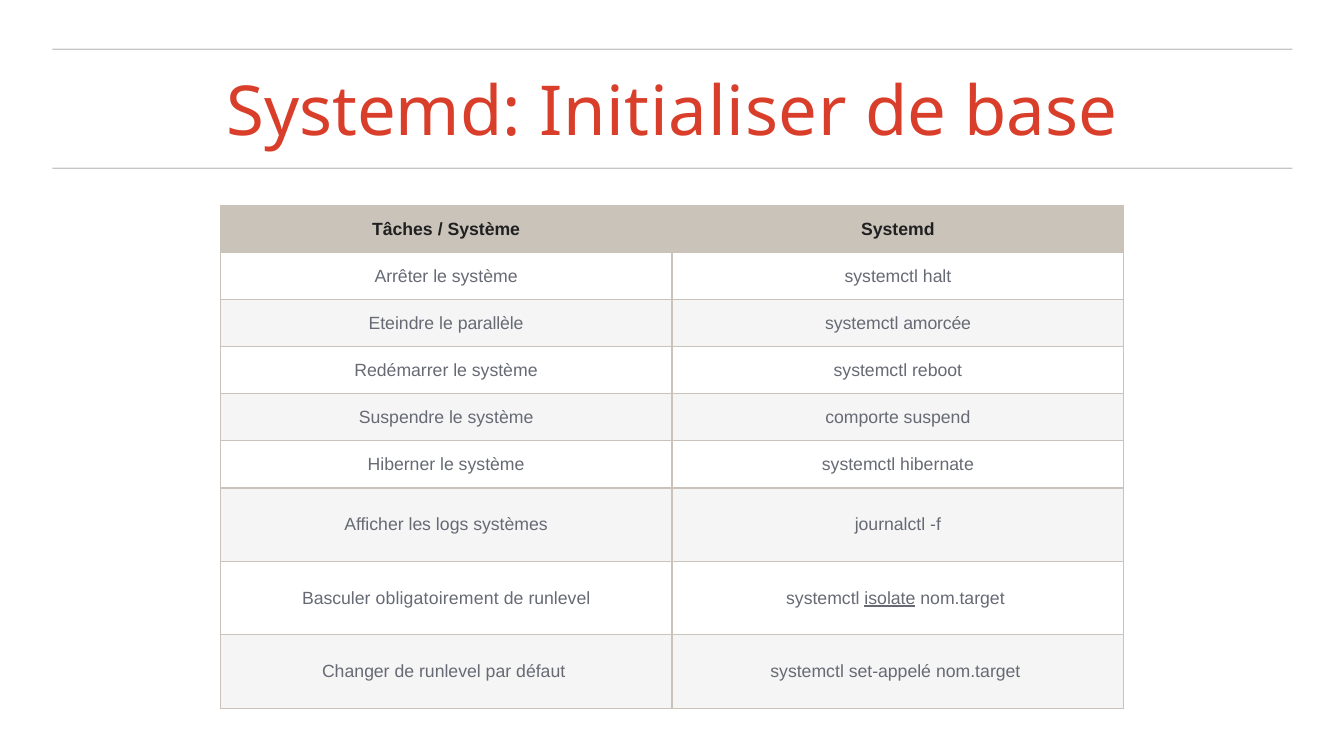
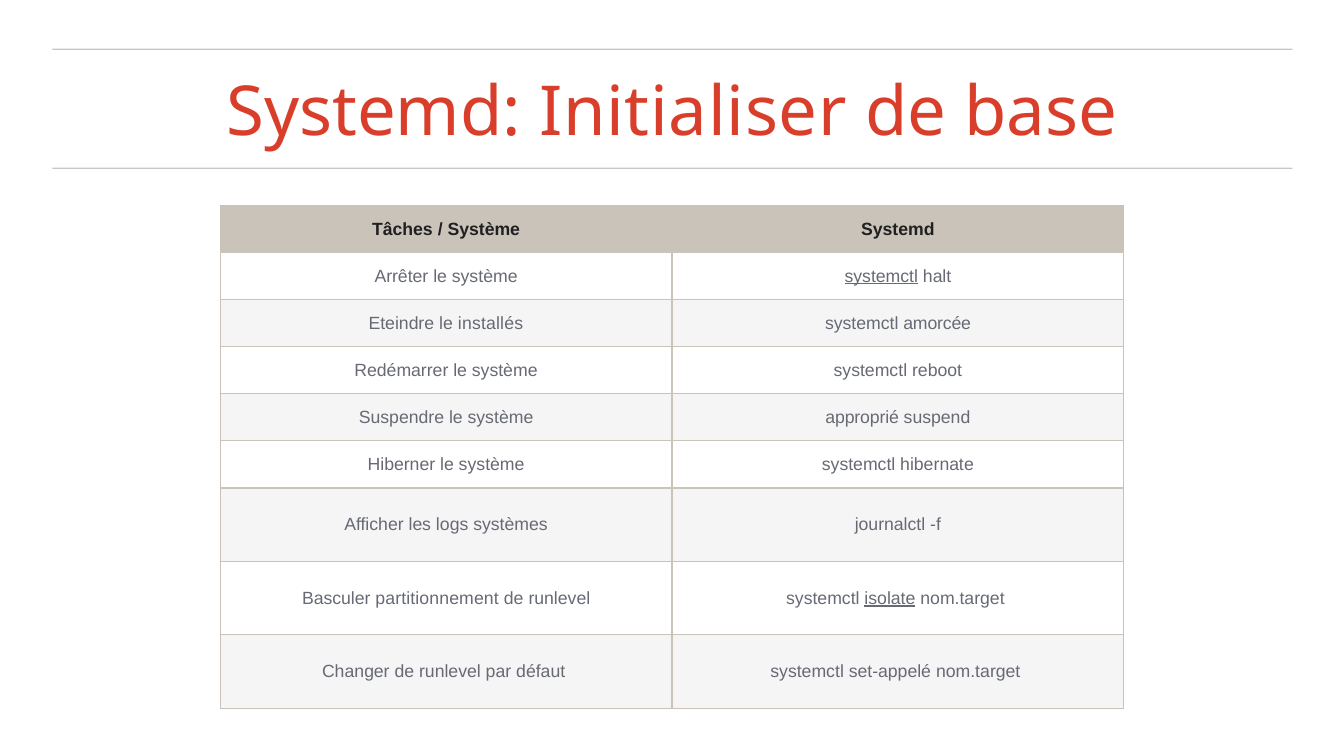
systemctl at (881, 276) underline: none -> present
parallèle: parallèle -> installés
comporte: comporte -> approprié
obligatoirement: obligatoirement -> partitionnement
